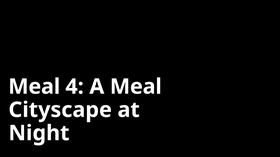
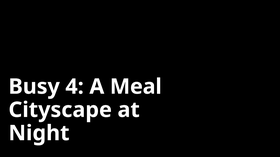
Meal at (34, 87): Meal -> Busy
